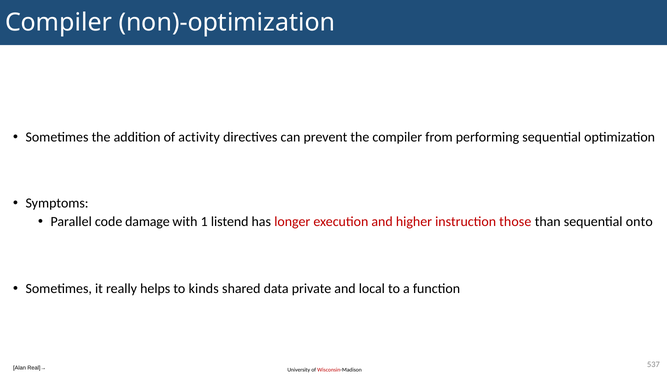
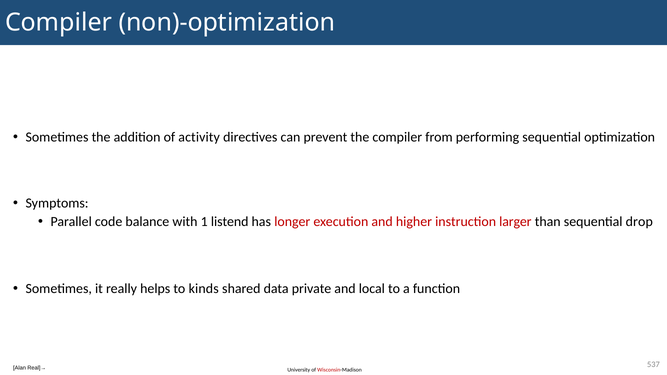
damage: damage -> balance
those: those -> larger
onto: onto -> drop
